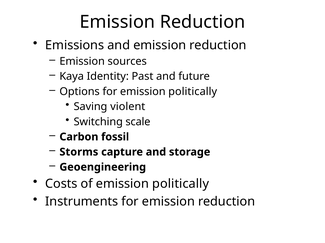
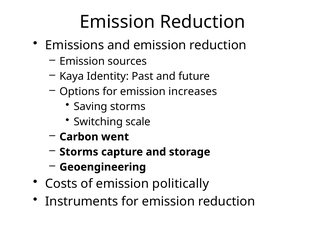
for emission politically: politically -> increases
Saving violent: violent -> storms
fossil: fossil -> went
